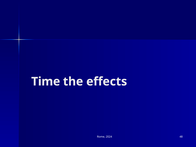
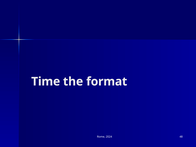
effects: effects -> format
